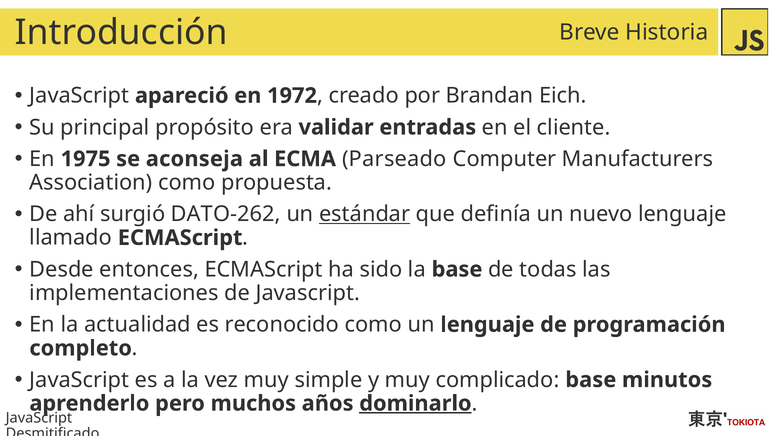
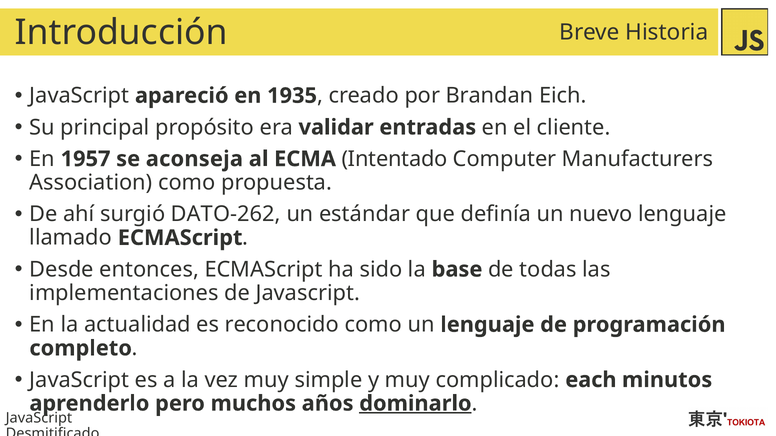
1972: 1972 -> 1935
1975: 1975 -> 1957
Parseado: Parseado -> Intentado
estándar underline: present -> none
complicado base: base -> each
